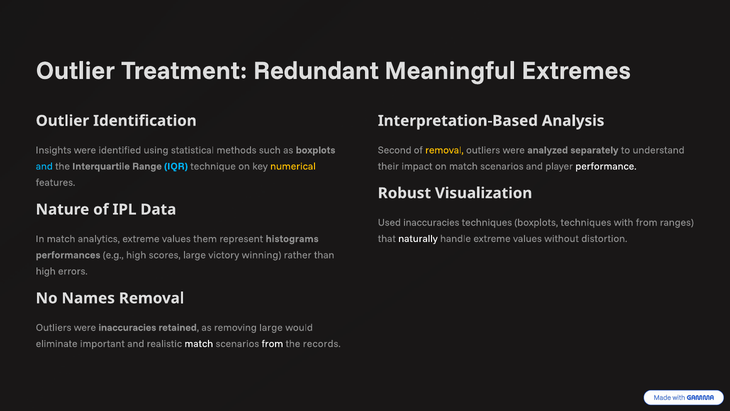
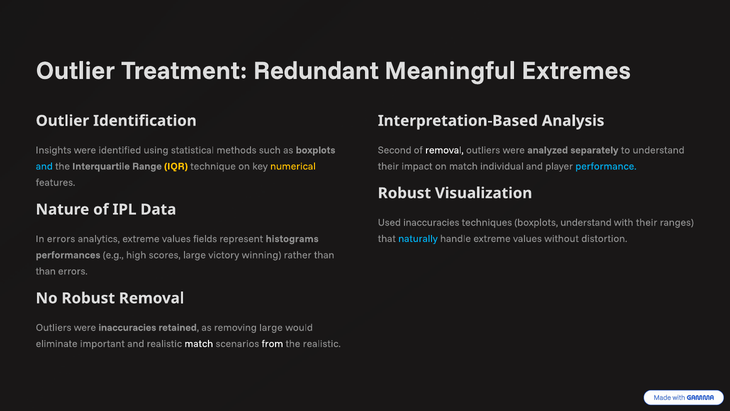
removal at (444, 150) colour: yellow -> white
IQR colour: light blue -> yellow
on match scenarios: scenarios -> individual
performance colour: white -> light blue
boxplots techniques: techniques -> understand
with from: from -> their
naturally colour: white -> light blue
In match: match -> errors
them: them -> fields
high at (46, 271): high -> than
No Names: Names -> Robust
the records: records -> realistic
